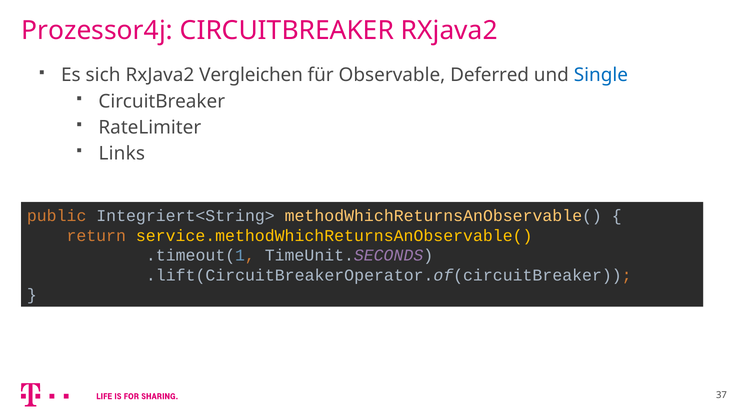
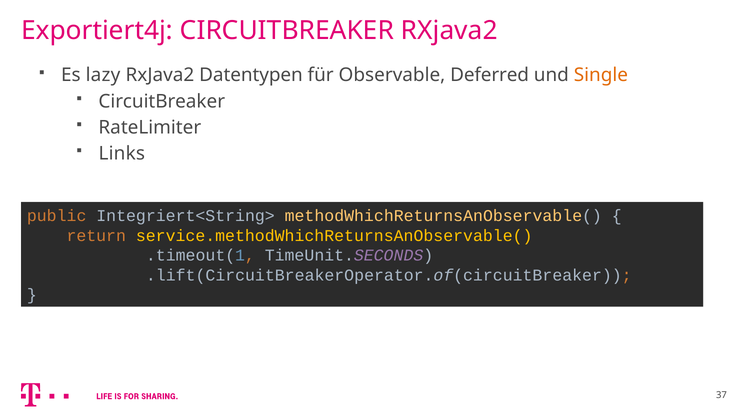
Prozessor4j: Prozessor4j -> Exportiert4j
sich: sich -> lazy
Vergleichen: Vergleichen -> Datentypen
Single colour: blue -> orange
